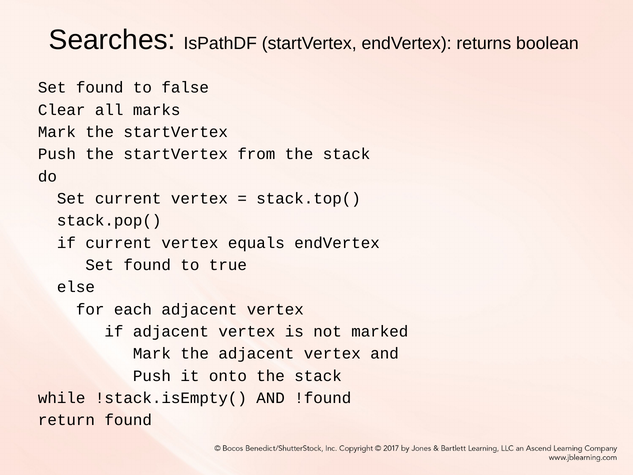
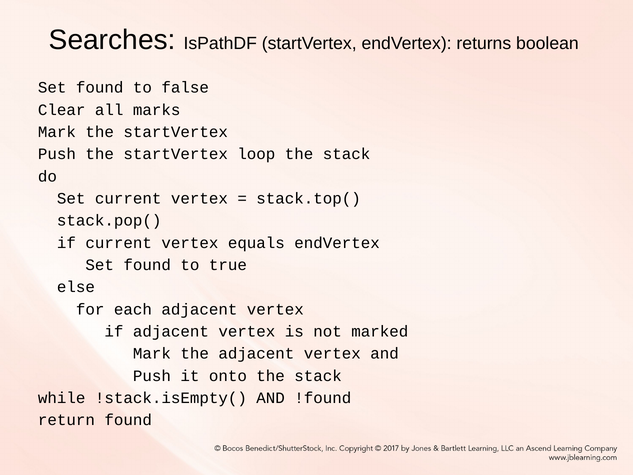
from: from -> loop
